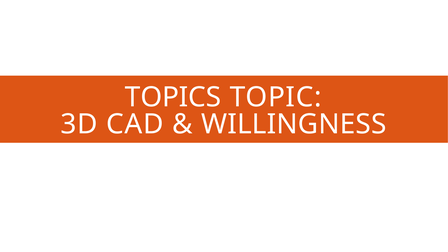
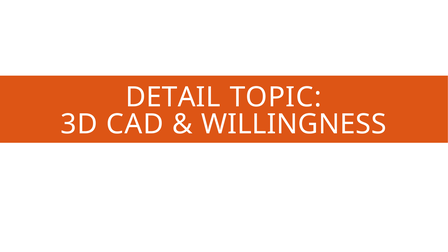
TOPICS: TOPICS -> DETAIL
